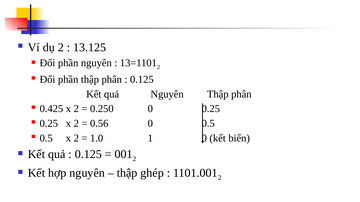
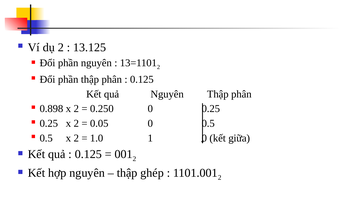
0.425: 0.425 -> 0.898
0.56: 0.56 -> 0.05
biến: biến -> giữa
